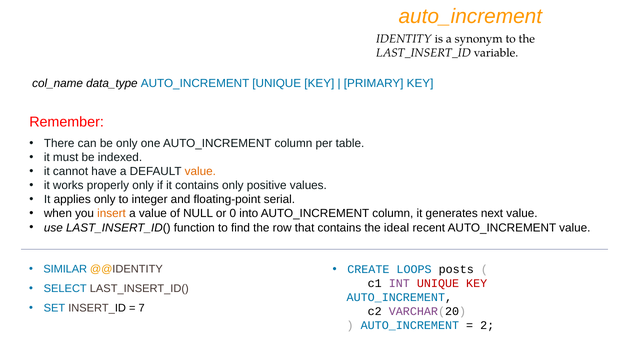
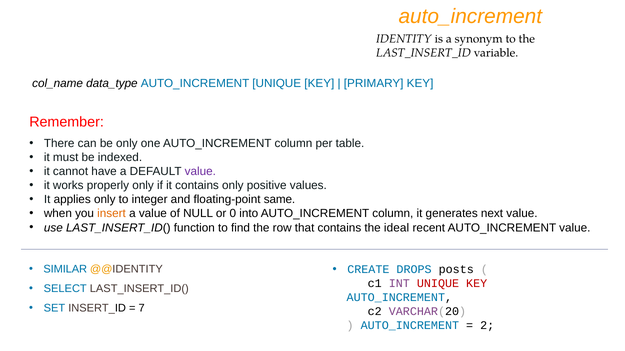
value at (200, 172) colour: orange -> purple
serial: serial -> same
LOOPS: LOOPS -> DROPS
